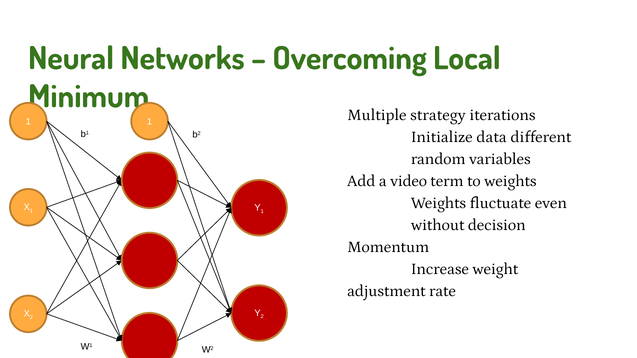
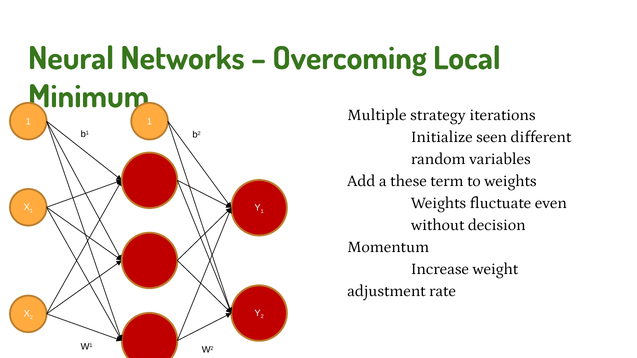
data: data -> seen
video: video -> these
